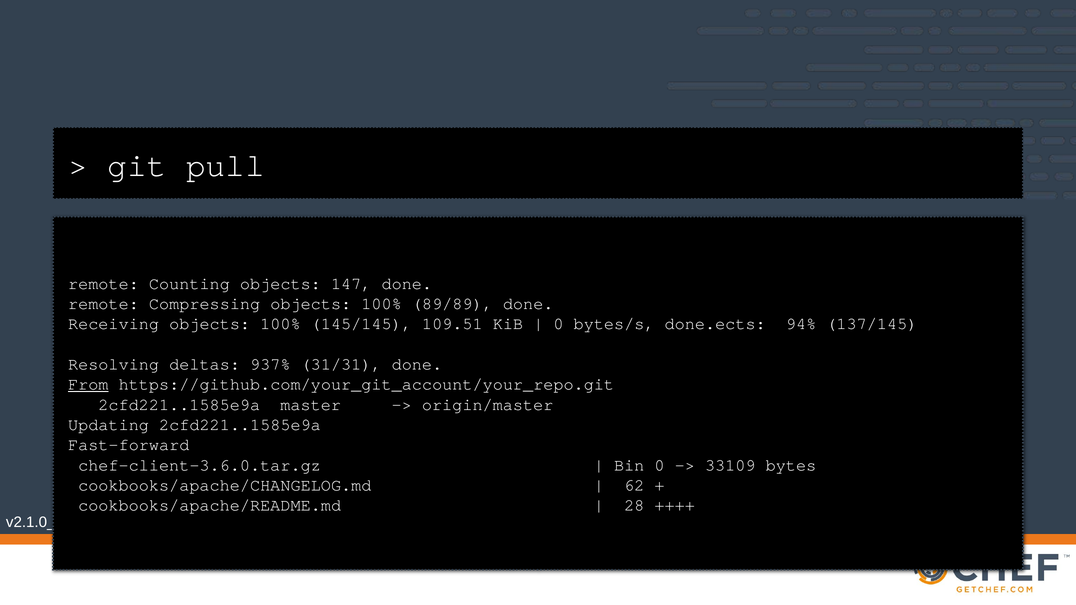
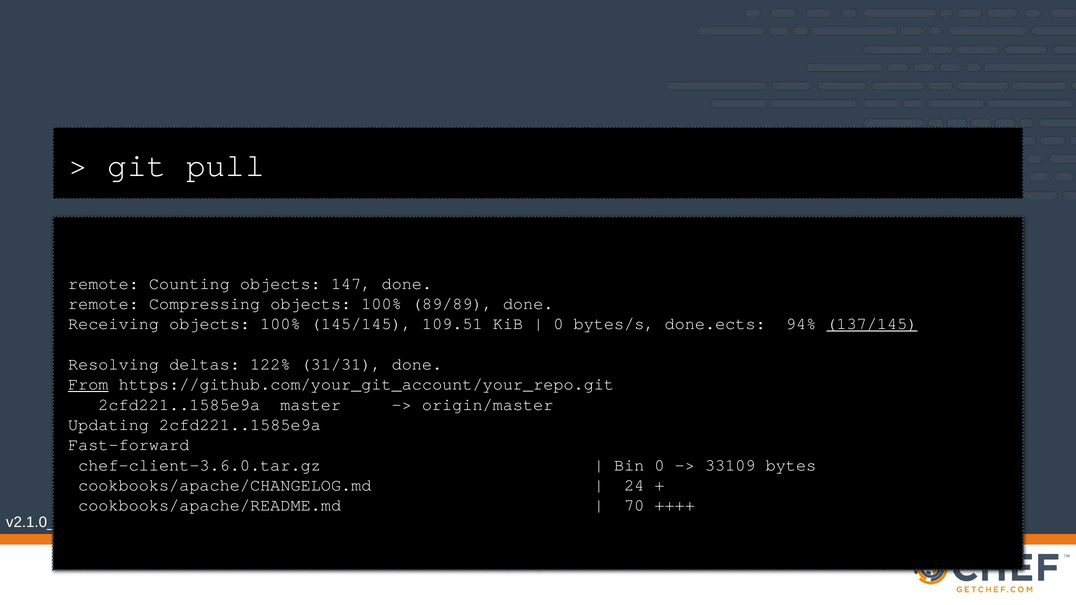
137/145 underline: none -> present
937%: 937% -> 122%
62: 62 -> 24
28: 28 -> 70
